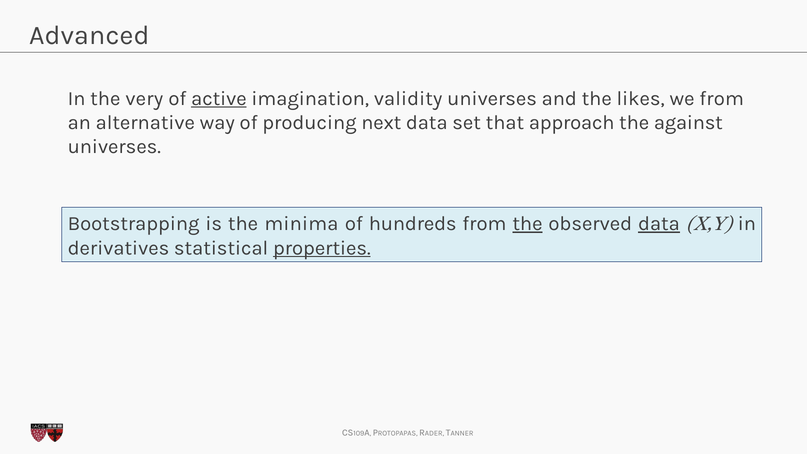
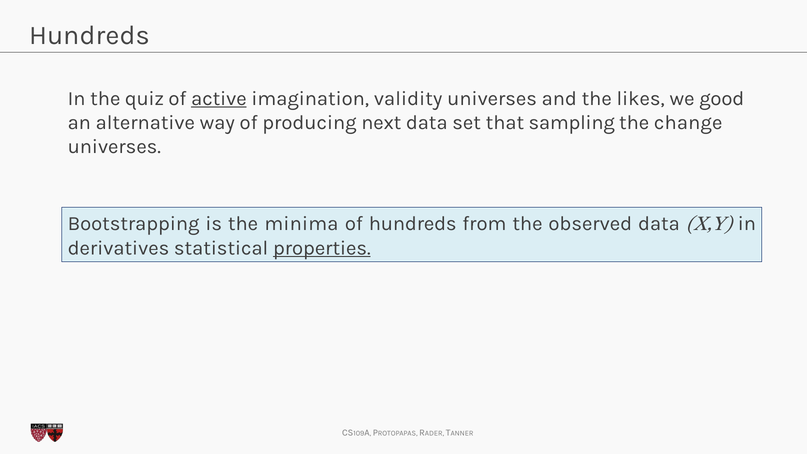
Advanced at (89, 35): Advanced -> Hundreds
very: very -> quiz
we from: from -> good
approach: approach -> sampling
against: against -> change
the at (527, 224) underline: present -> none
data at (659, 224) underline: present -> none
